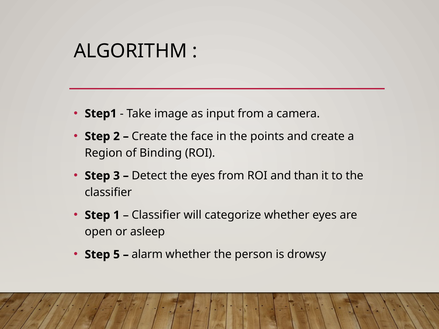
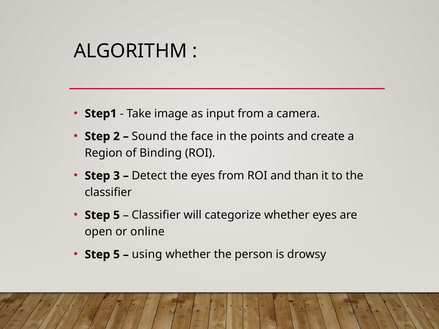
Create at (149, 136): Create -> Sound
1 at (117, 215): 1 -> 5
asleep: asleep -> online
alarm: alarm -> using
